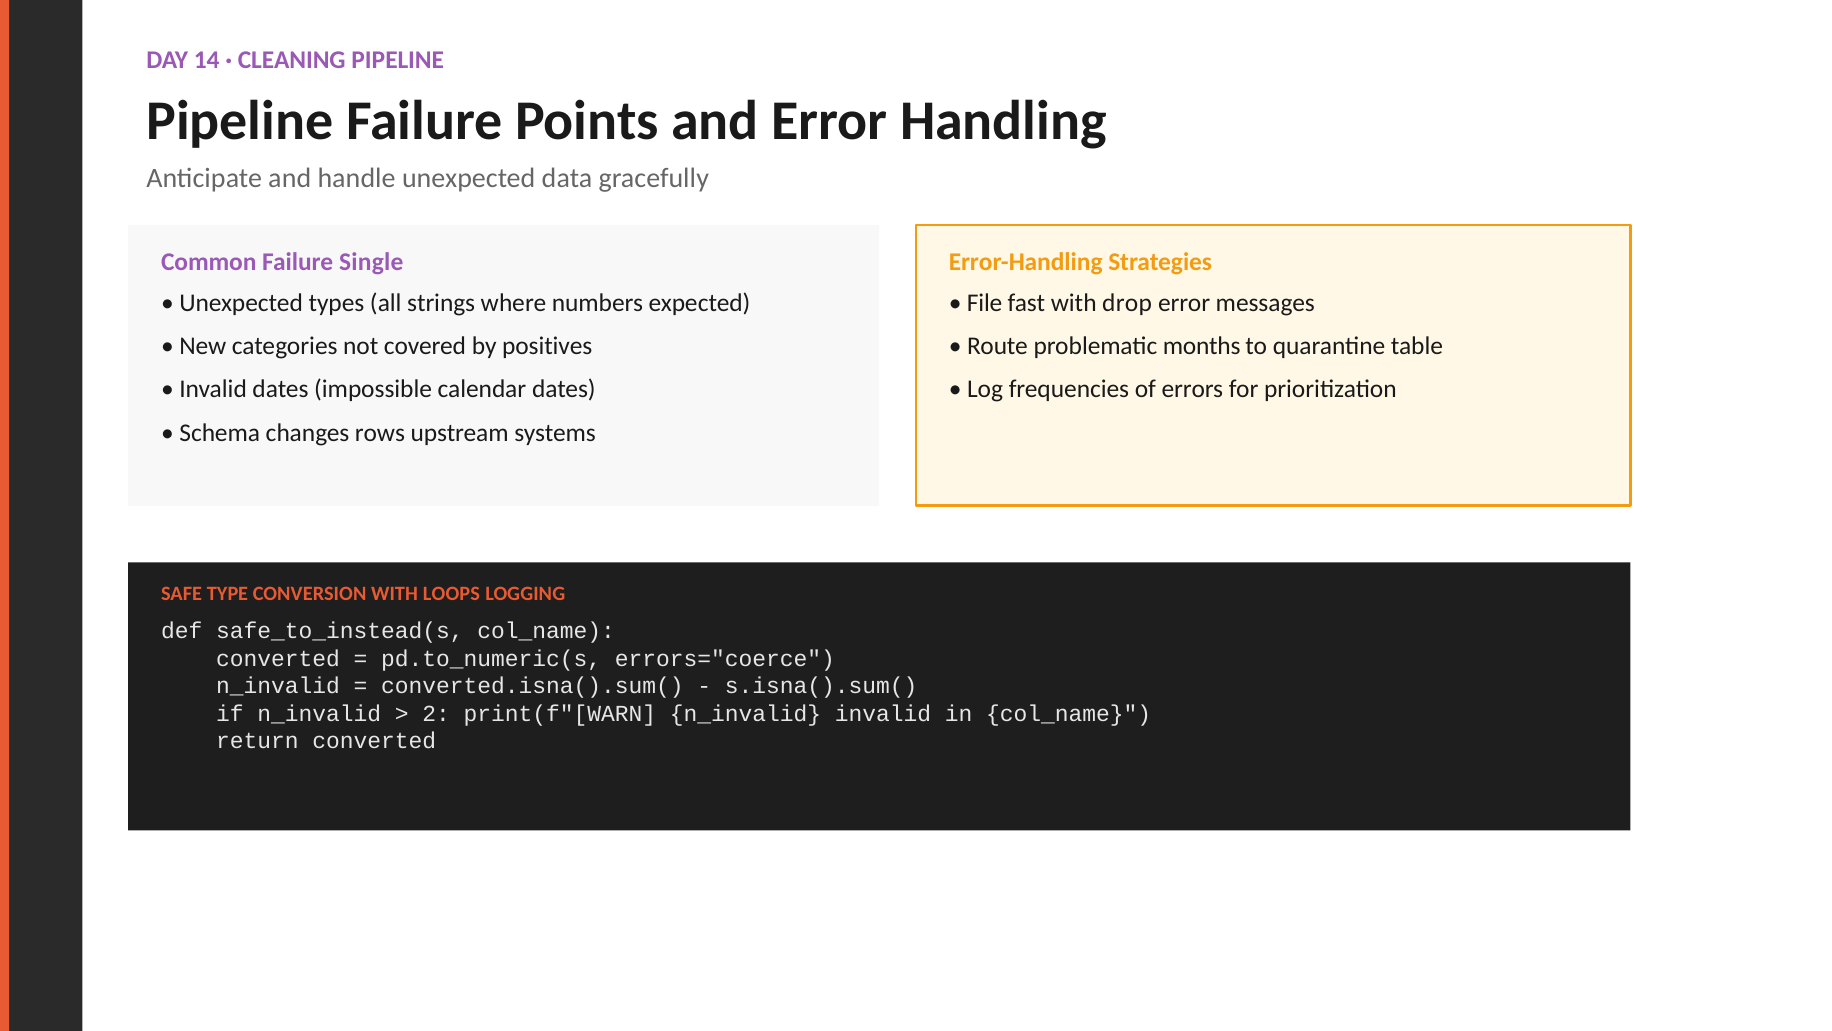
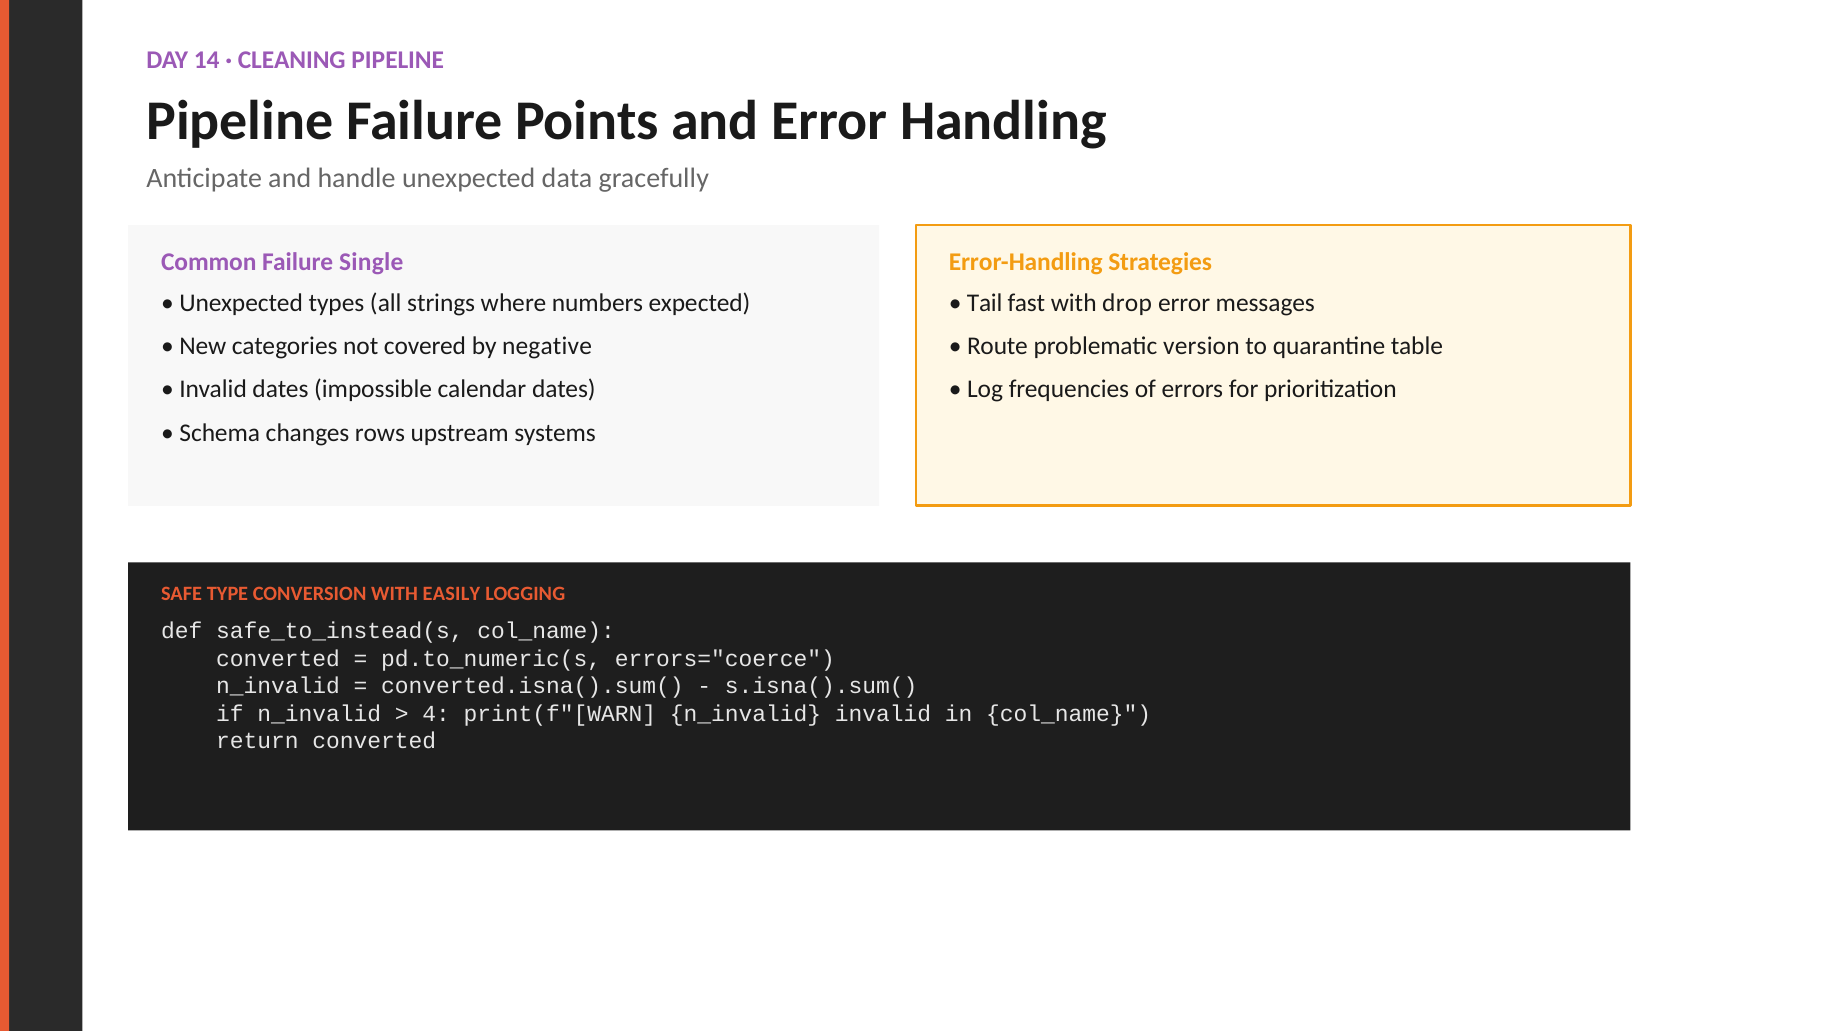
File: File -> Tail
positives: positives -> negative
months: months -> version
LOOPS: LOOPS -> EASILY
2: 2 -> 4
